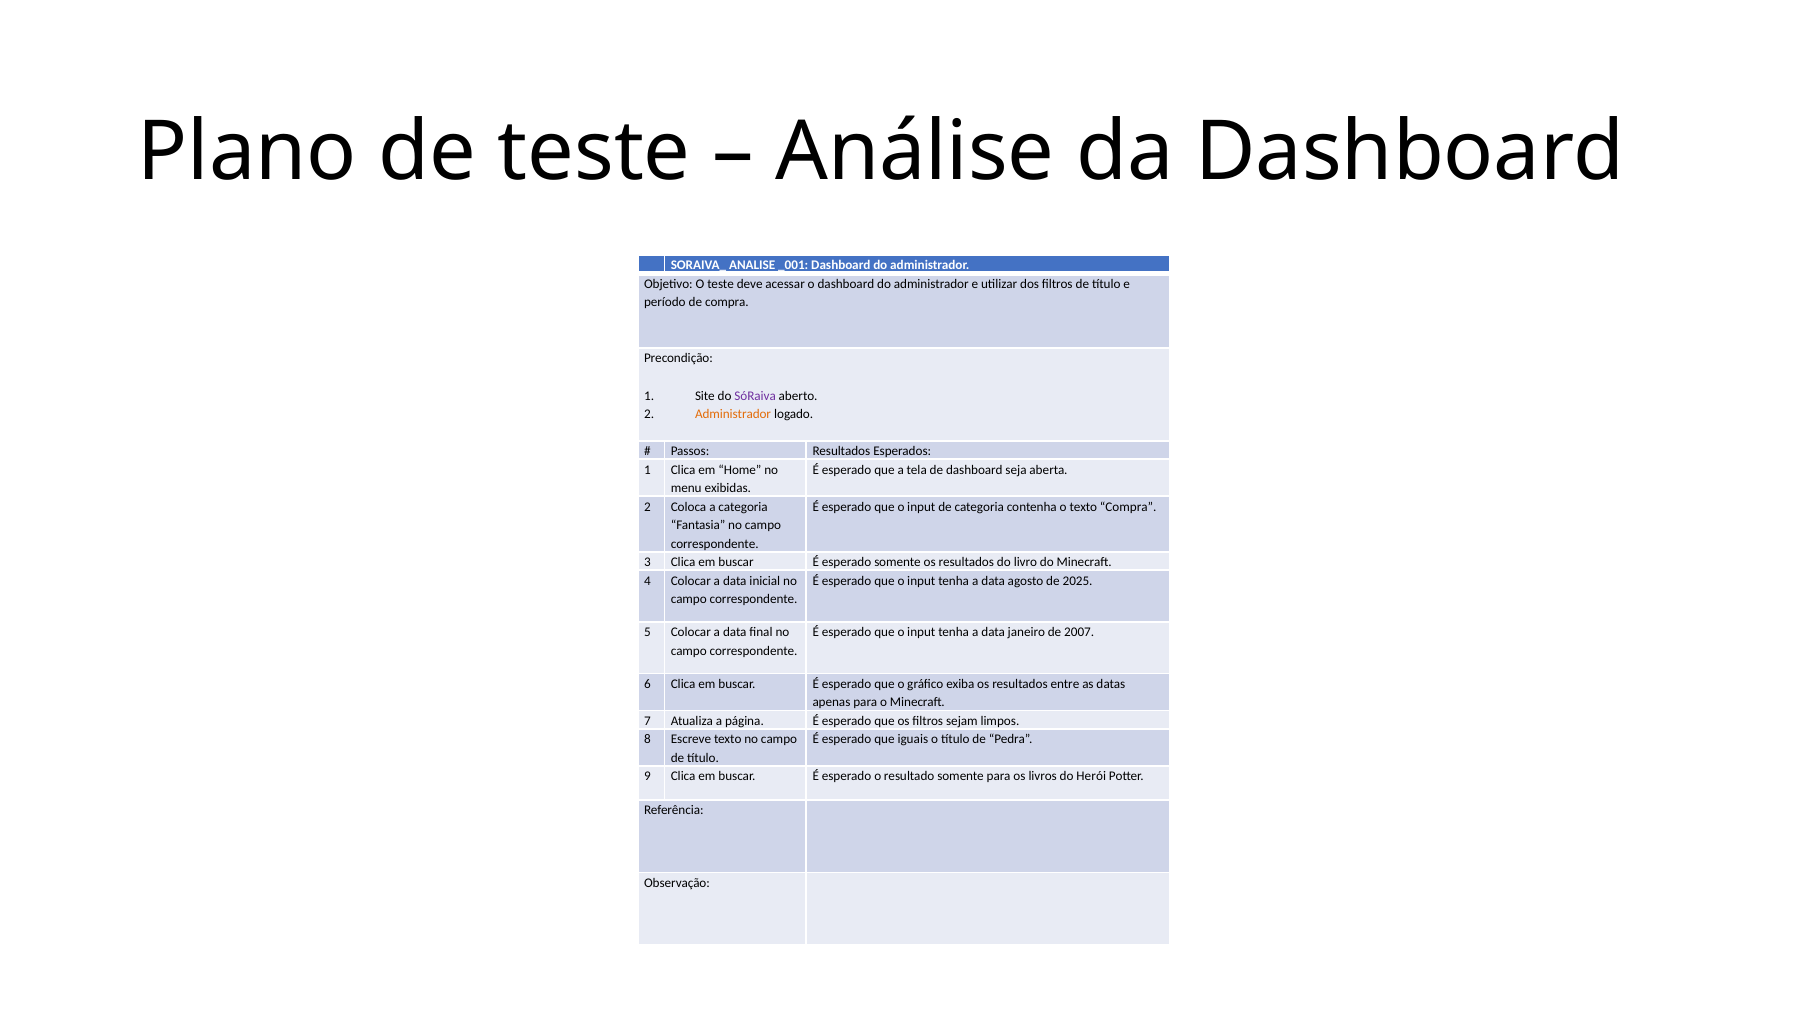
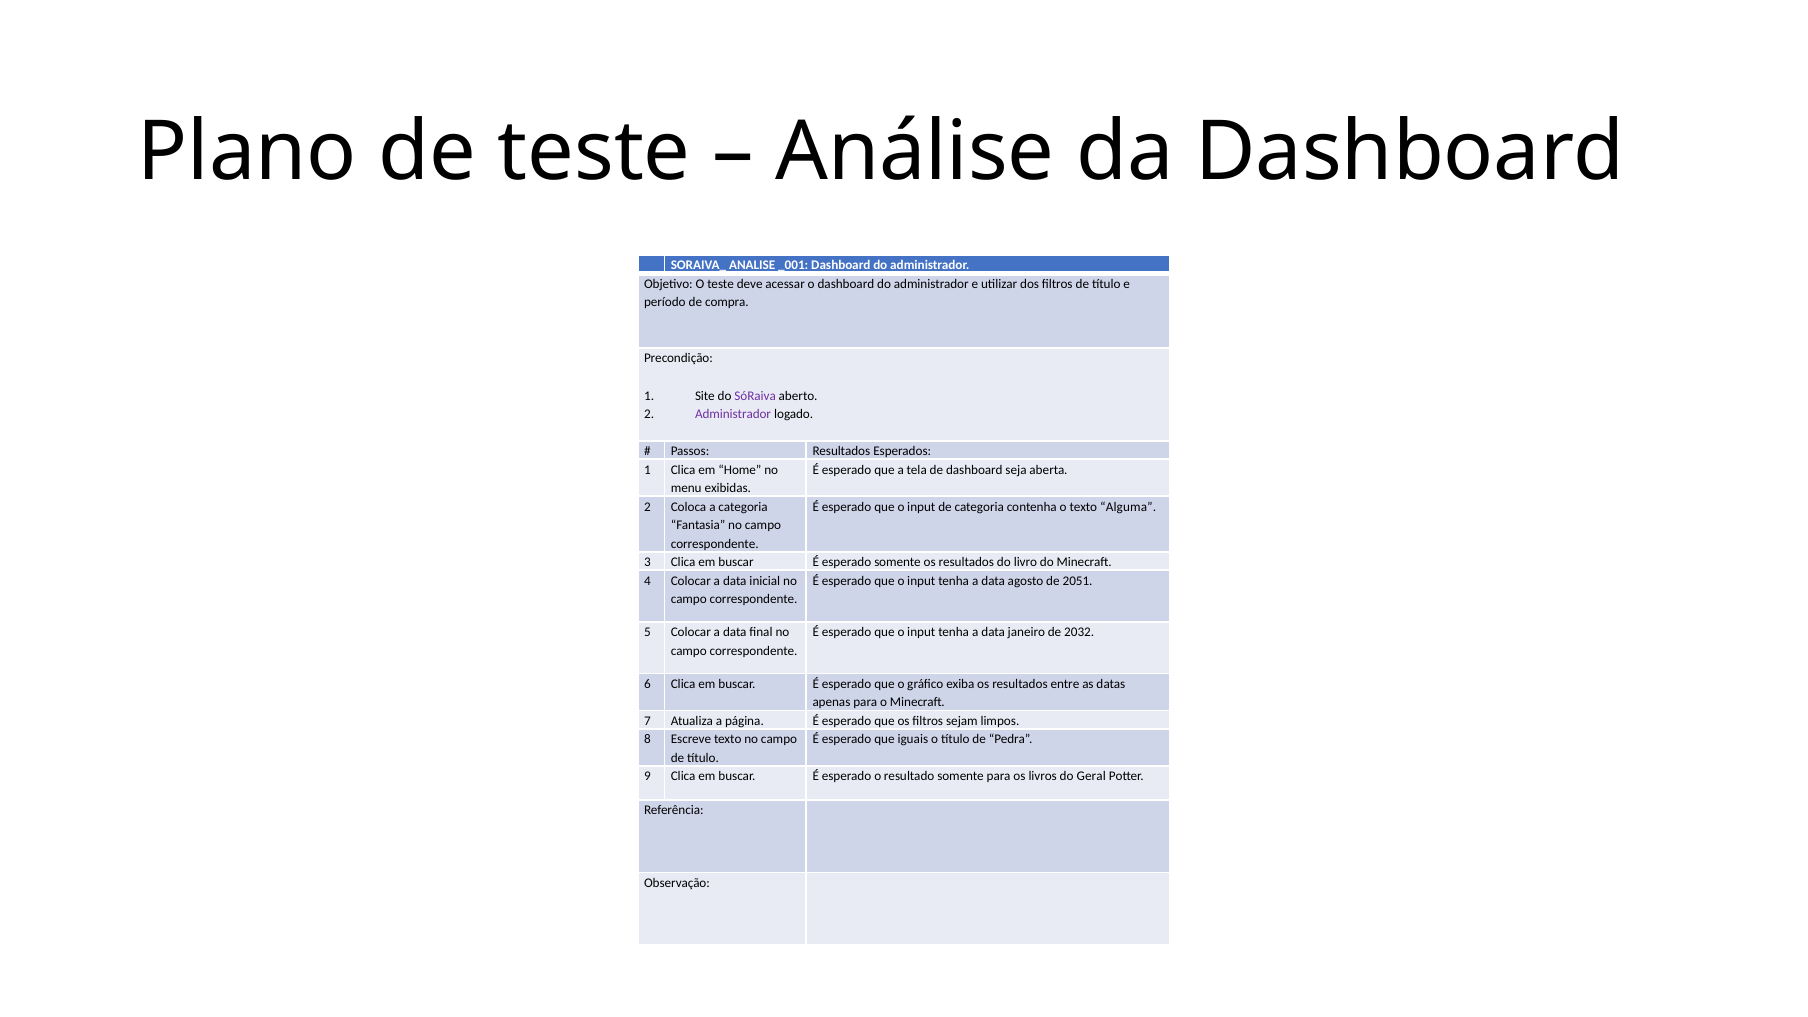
Administrador at (733, 414) colour: orange -> purple
texto Compra: Compra -> Alguma
2025: 2025 -> 2051
2007: 2007 -> 2032
Herói: Herói -> Geral
